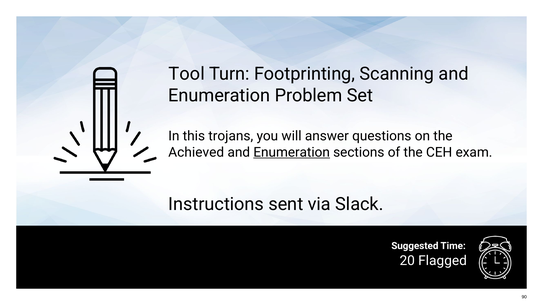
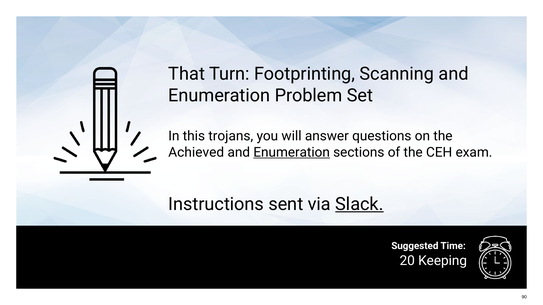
Tool: Tool -> That
Slack underline: none -> present
Flagged: Flagged -> Keeping
